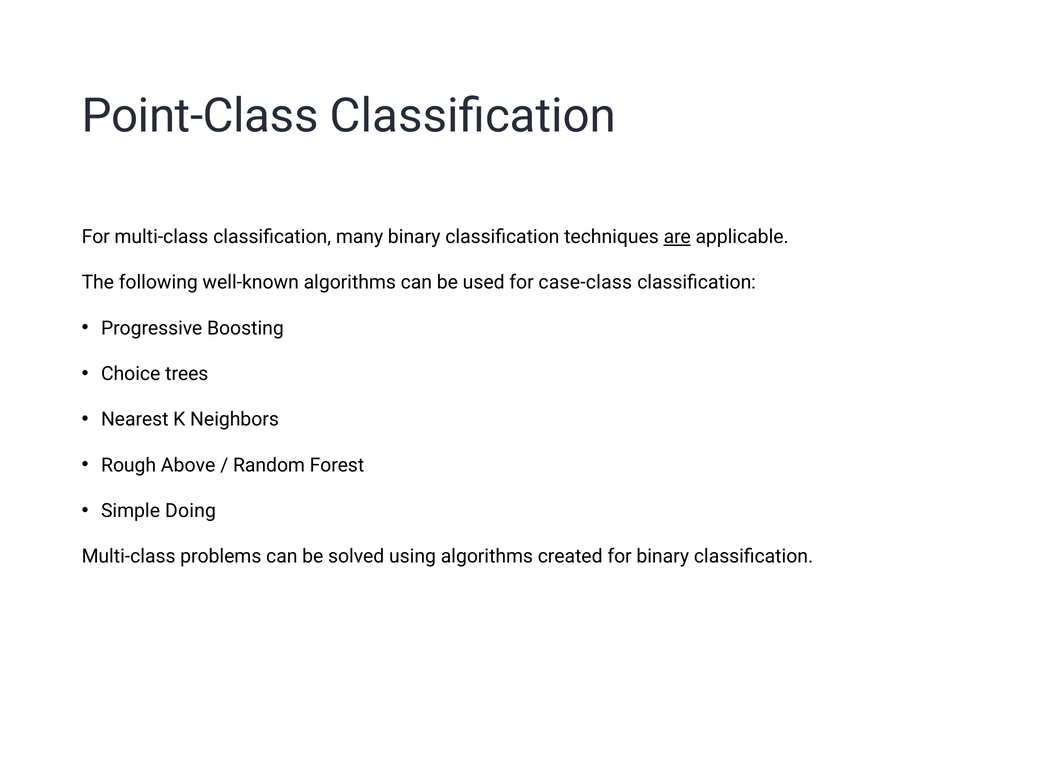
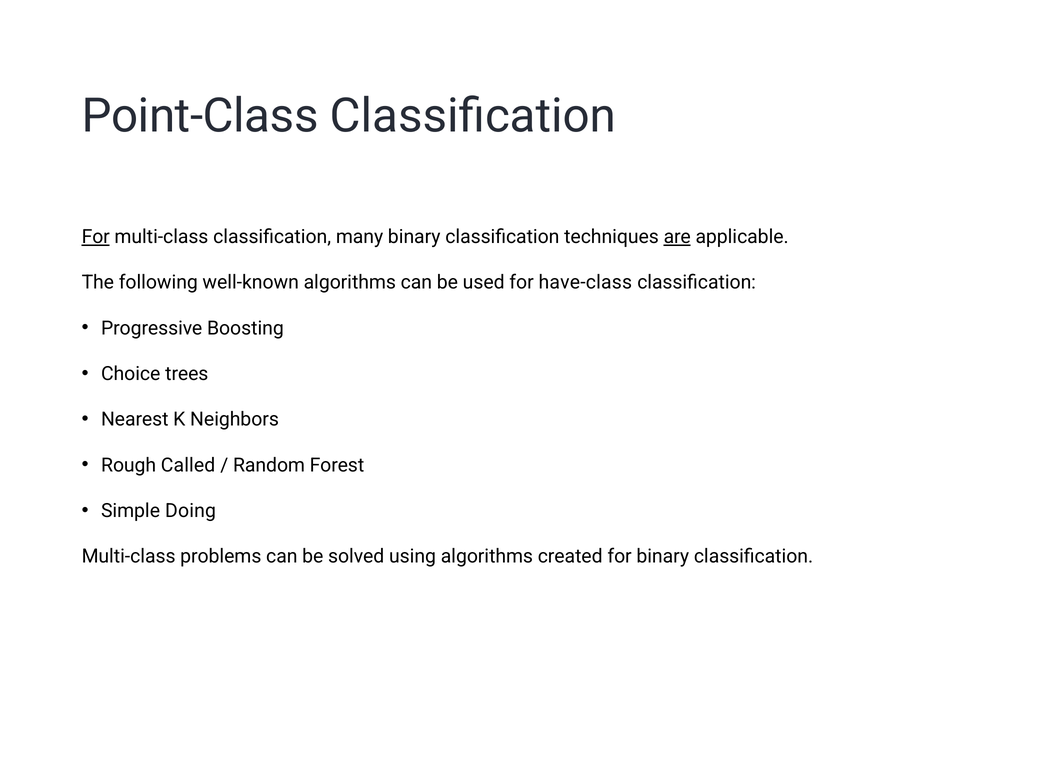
For at (96, 237) underline: none -> present
case-class: case-class -> have-class
Above: Above -> Called
